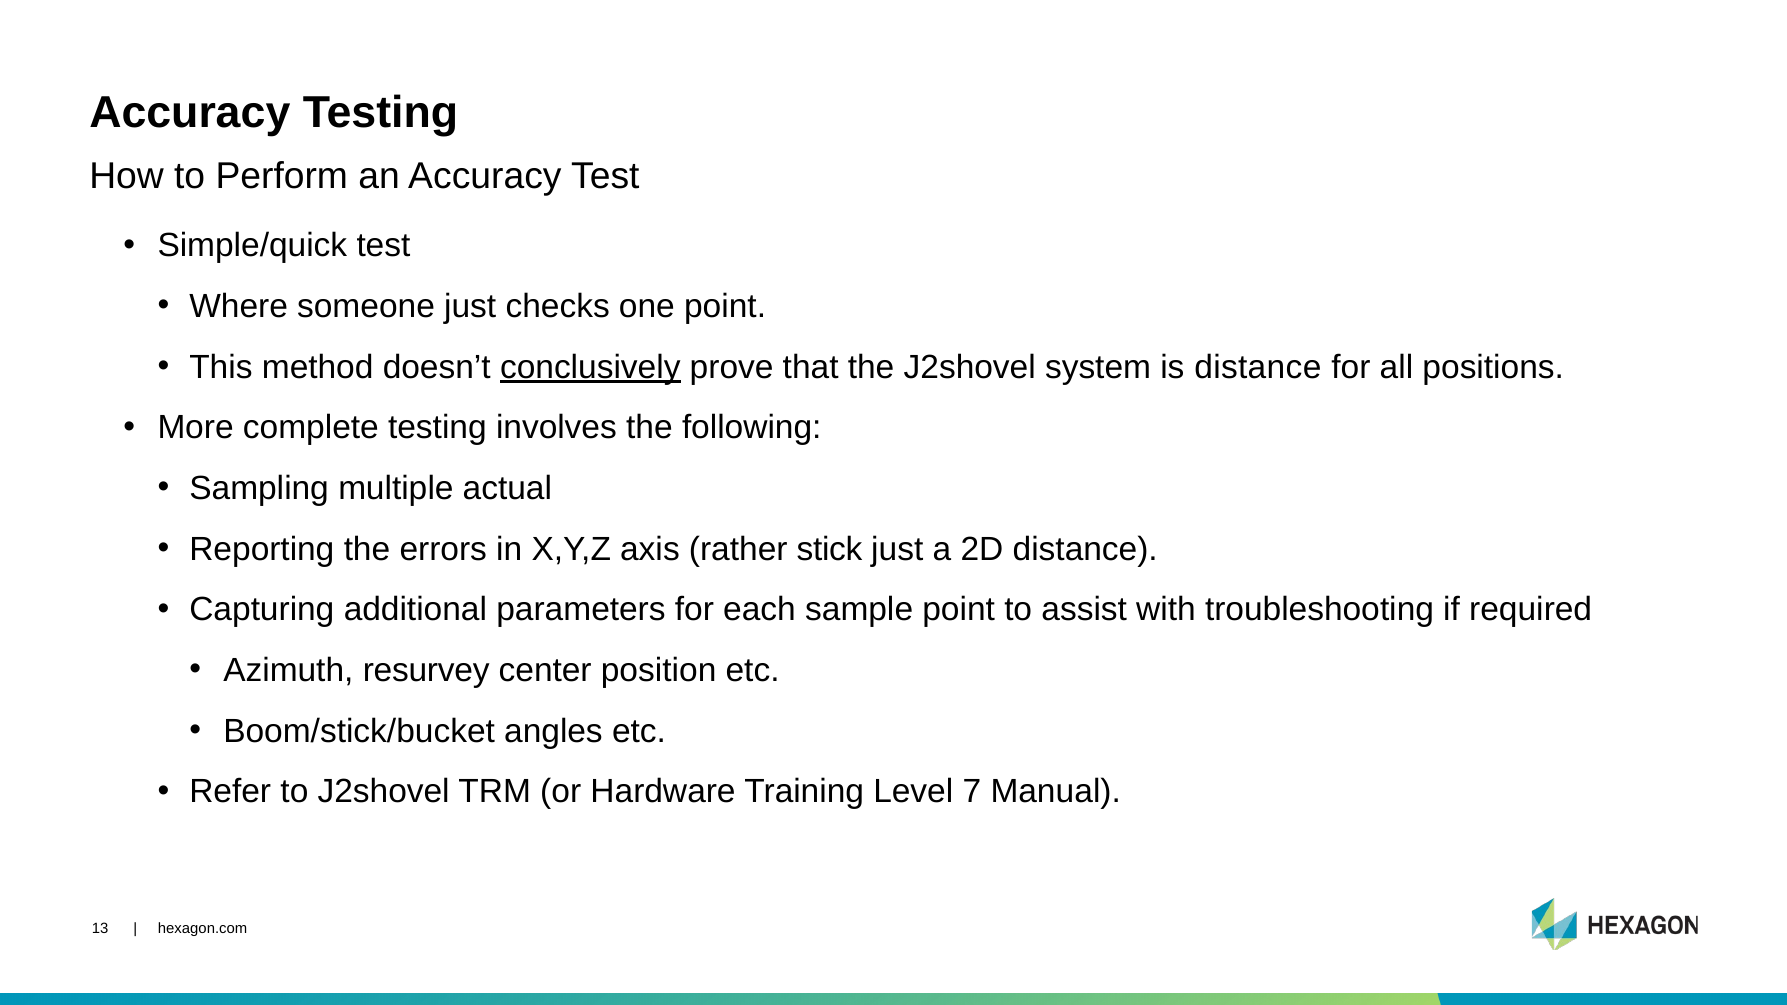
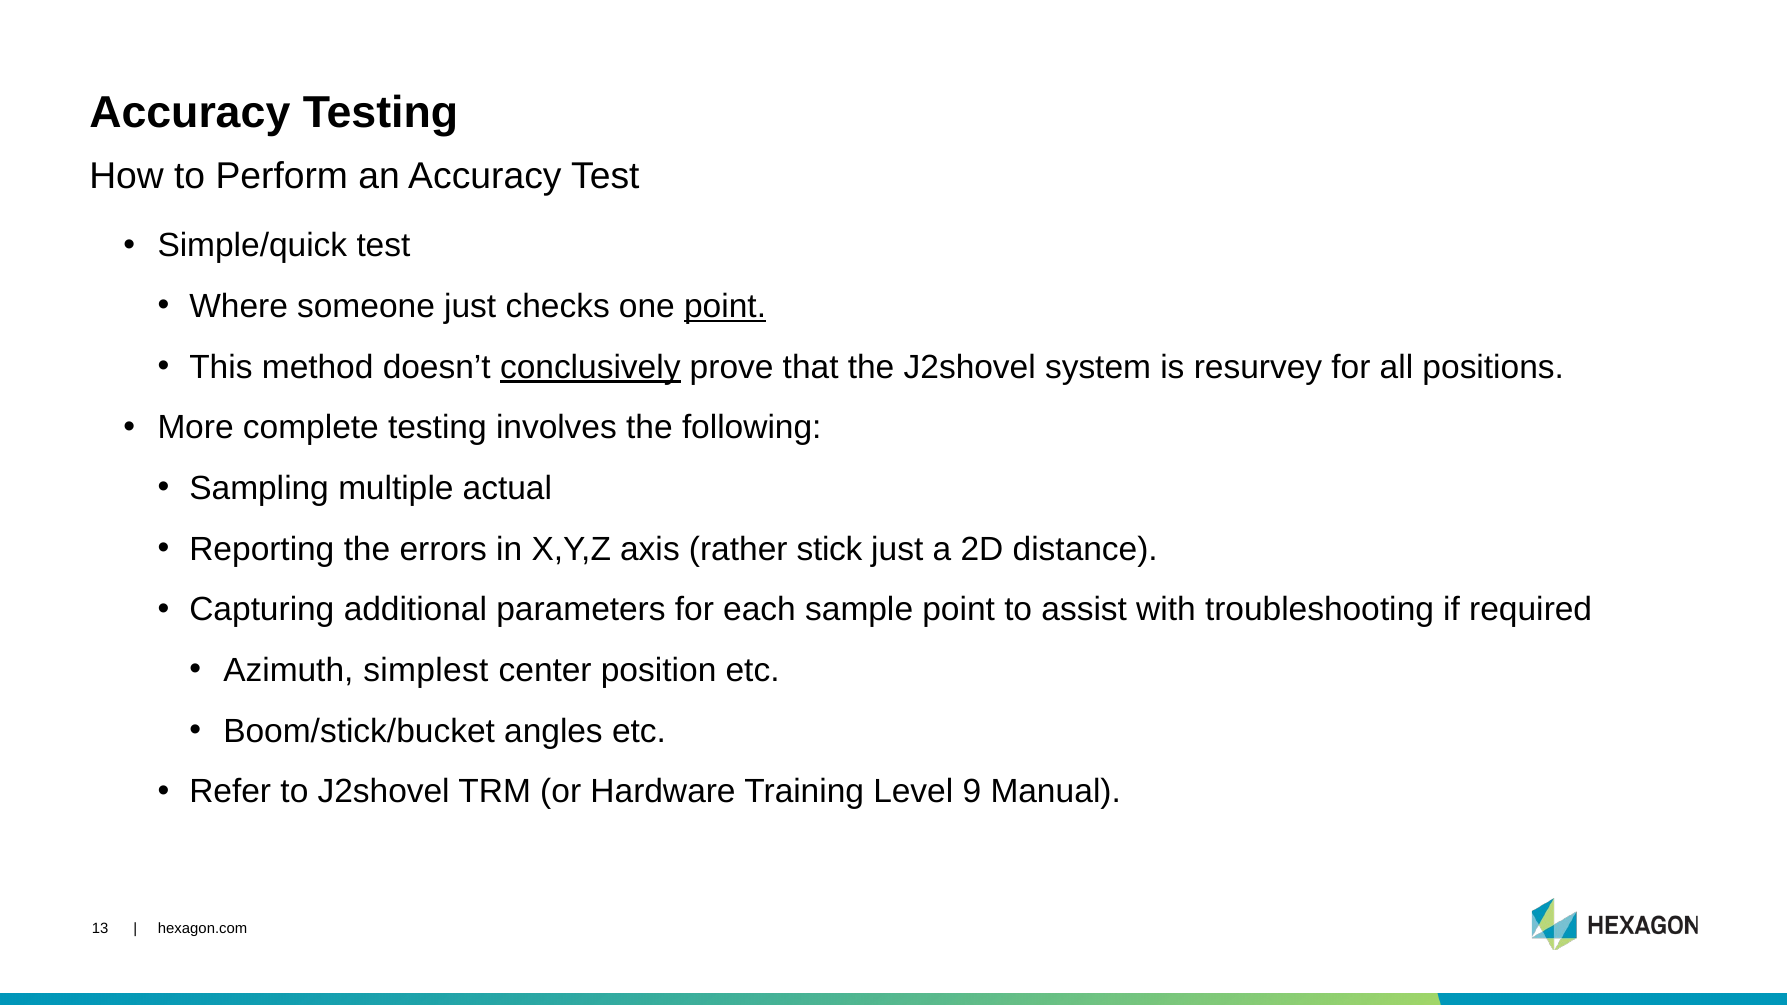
point at (725, 306) underline: none -> present
is distance: distance -> resurvey
resurvey: resurvey -> simplest
7: 7 -> 9
